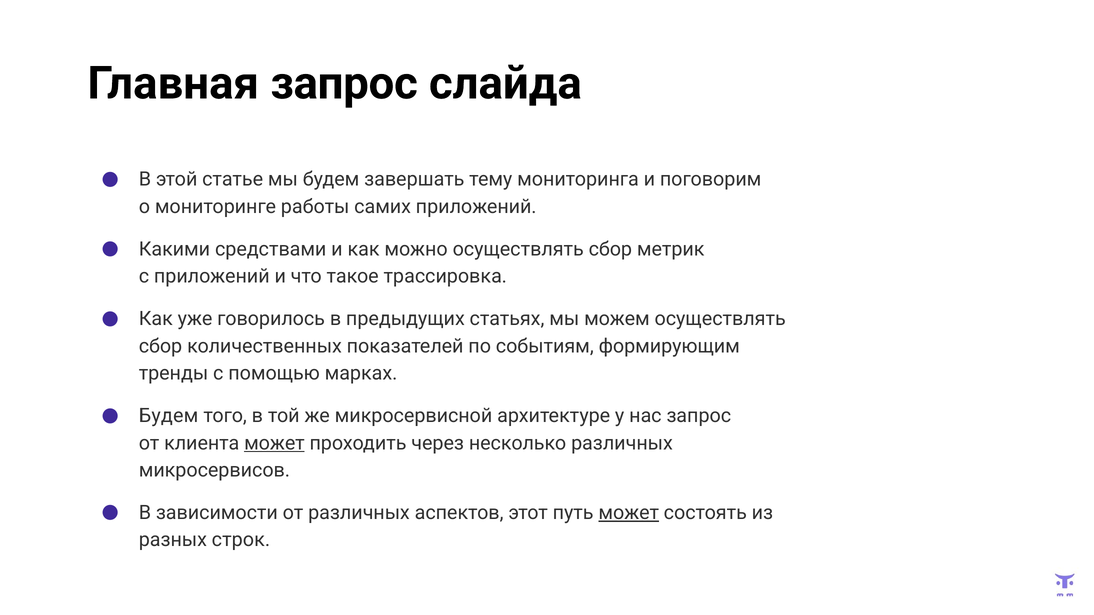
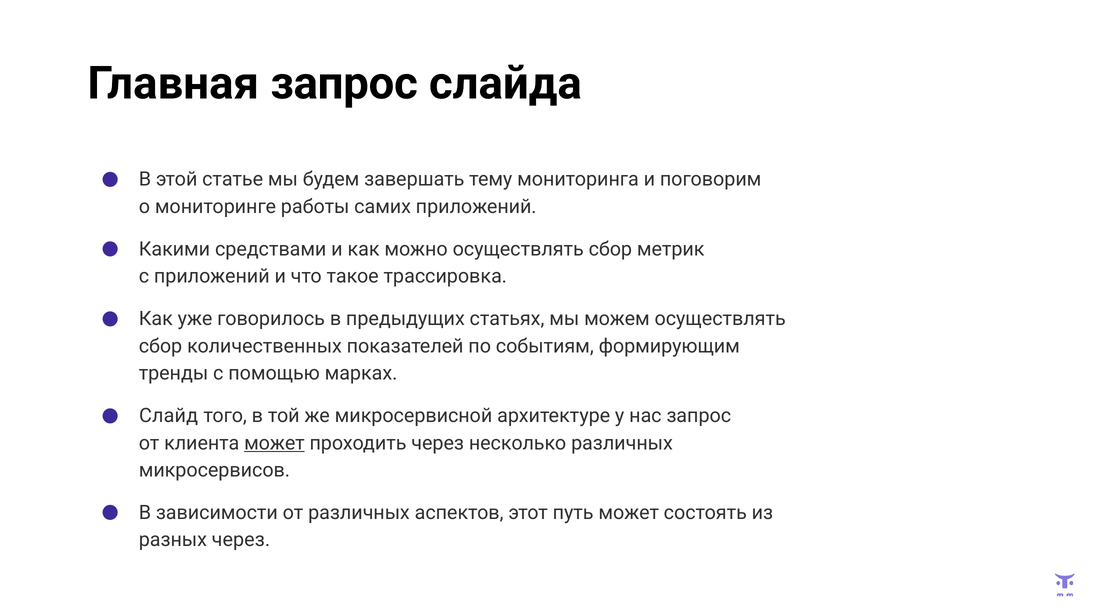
Будем at (169, 416): Будем -> Слайд
может at (629, 513) underline: present -> none
разных строк: строк -> через
